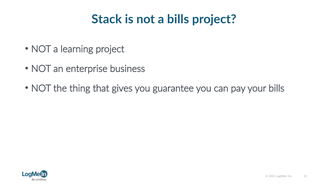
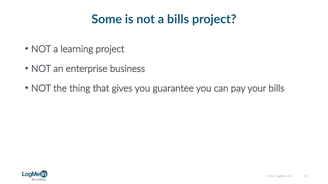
Stack: Stack -> Some
